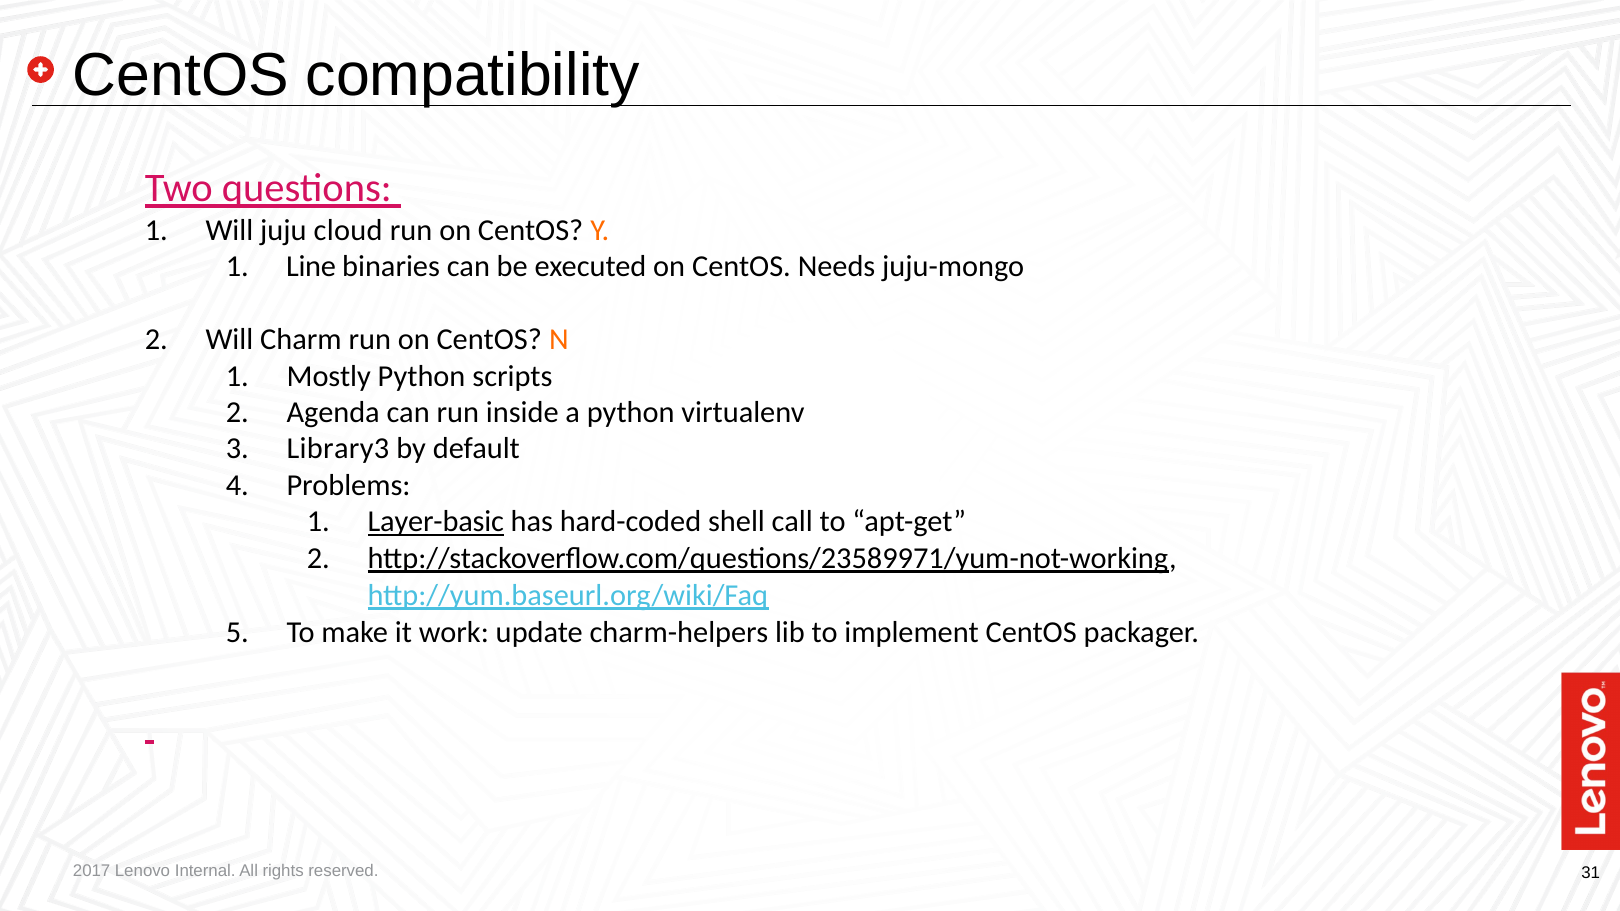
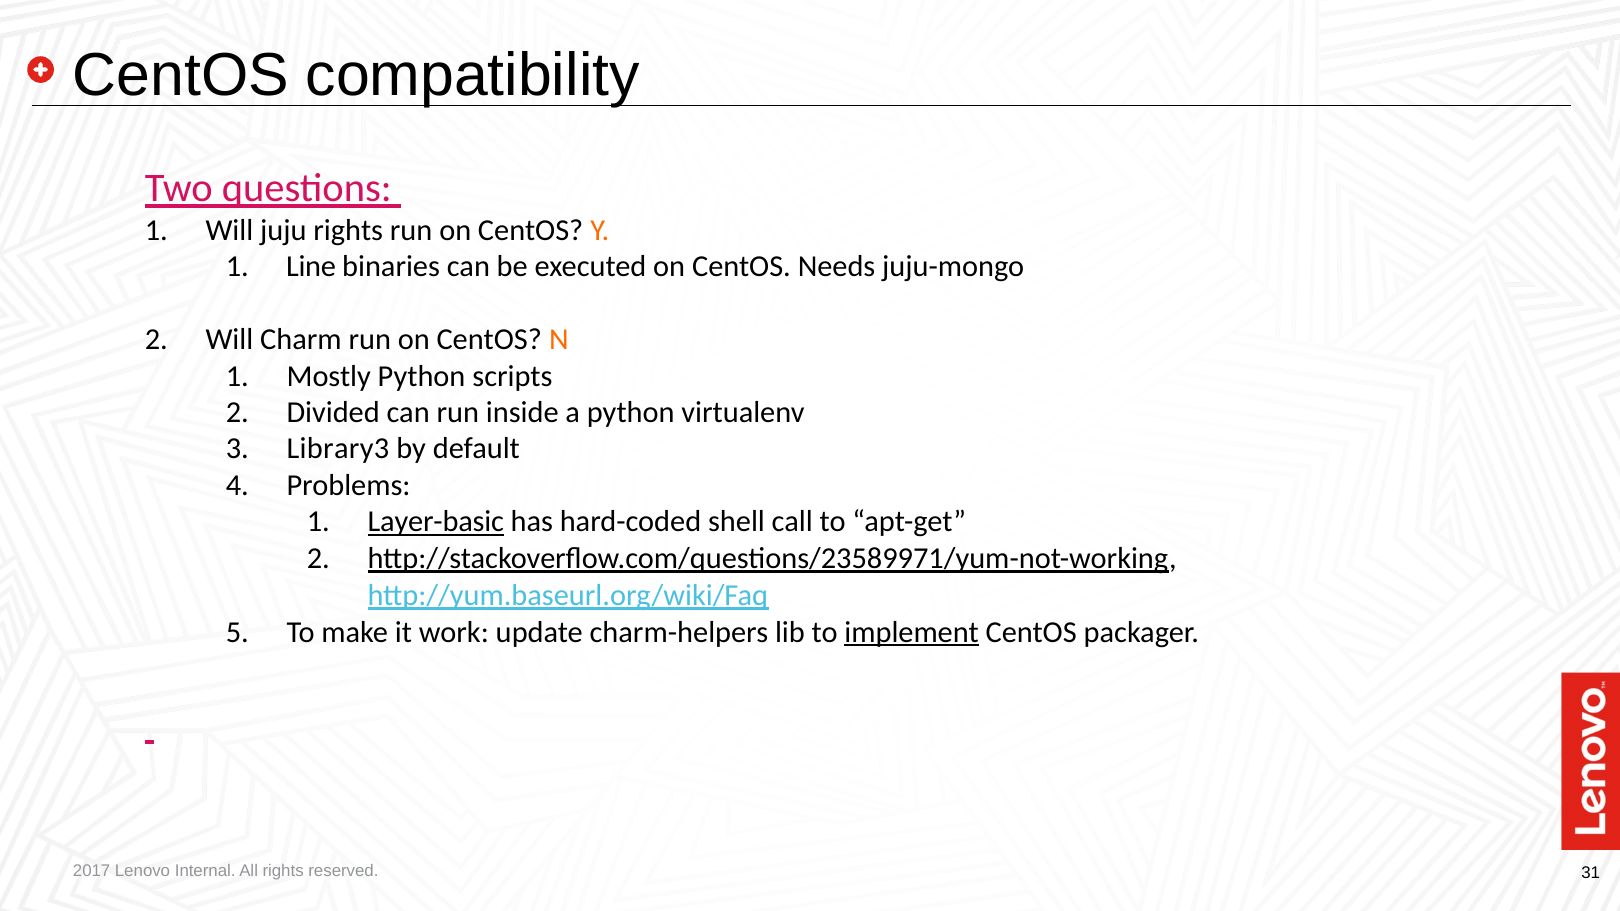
juju cloud: cloud -> rights
Agenda: Agenda -> Divided
implement underline: none -> present
